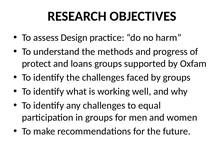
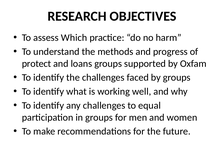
Design: Design -> Which
